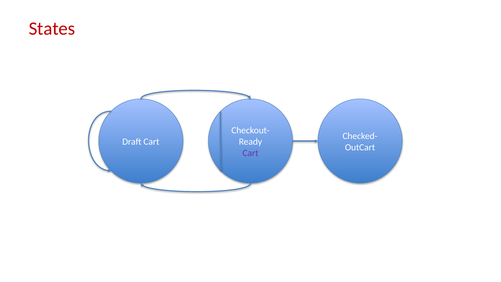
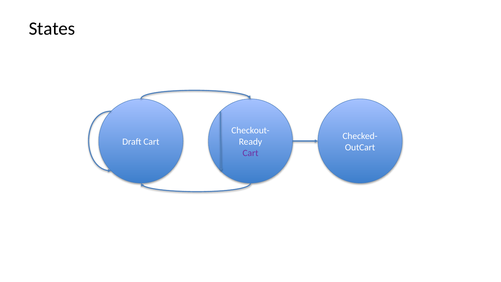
States colour: red -> black
